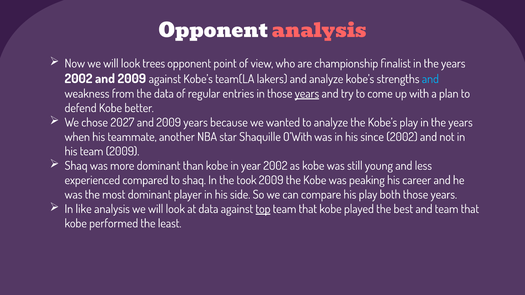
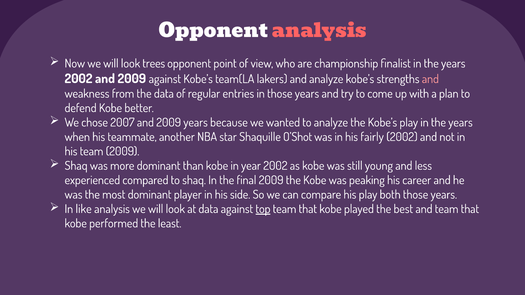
and at (430, 79) colour: light blue -> pink
years at (307, 94) underline: present -> none
2027: 2027 -> 2007
O’With: O’With -> O’Shot
since: since -> fairly
took: took -> final
